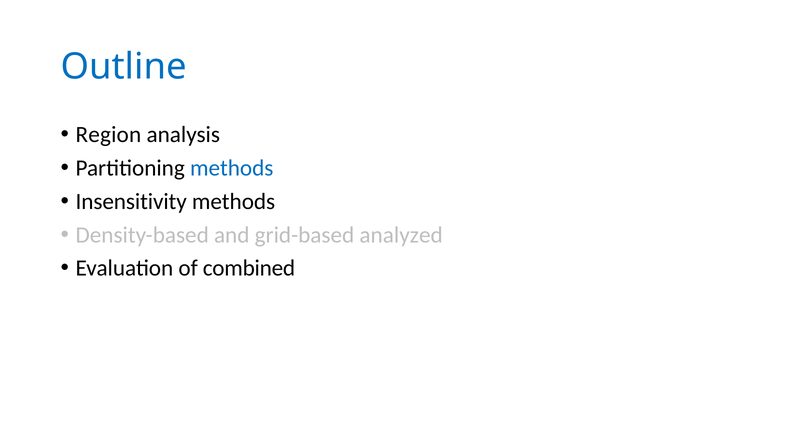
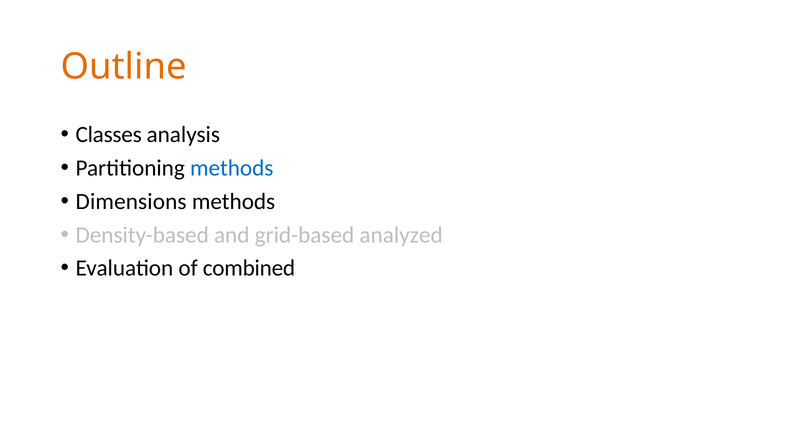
Outline colour: blue -> orange
Region: Region -> Classes
Insensitivity: Insensitivity -> Dimensions
